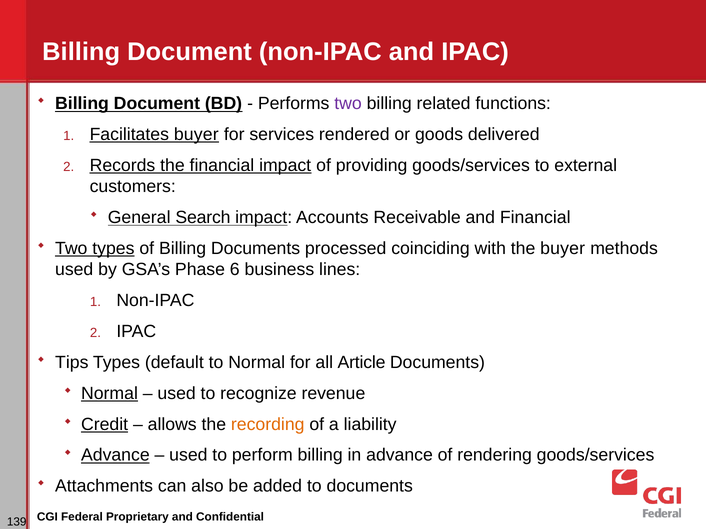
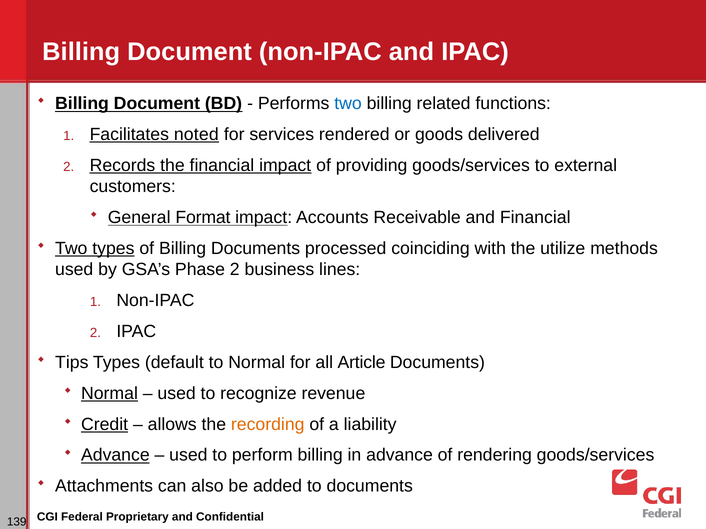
two at (348, 104) colour: purple -> blue
Facilitates buyer: buyer -> noted
Search: Search -> Format
the buyer: buyer -> utilize
Phase 6: 6 -> 2
